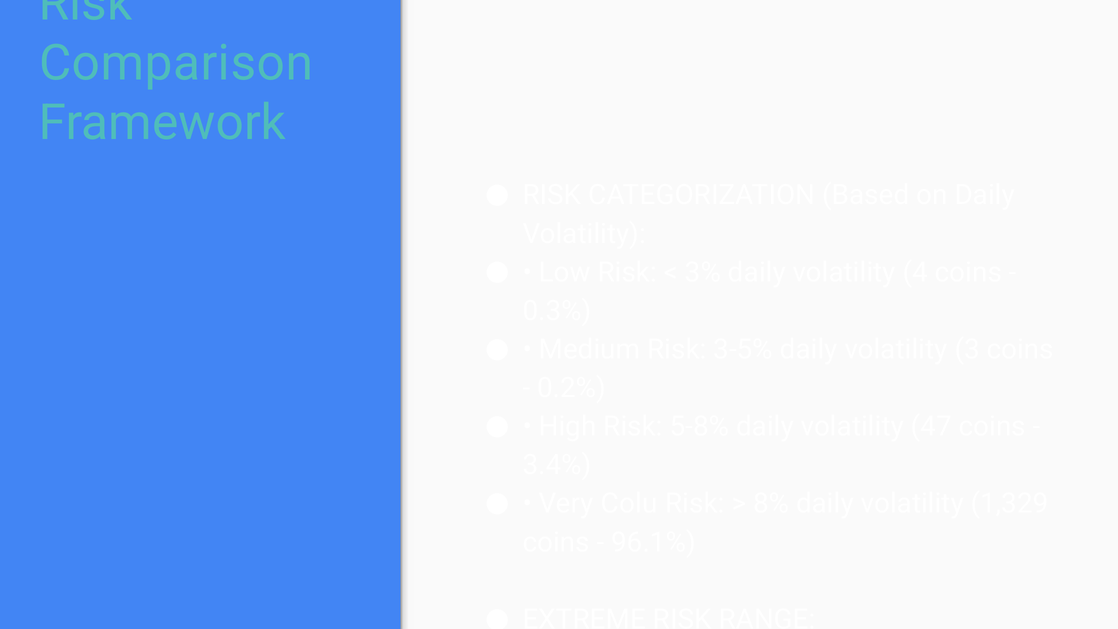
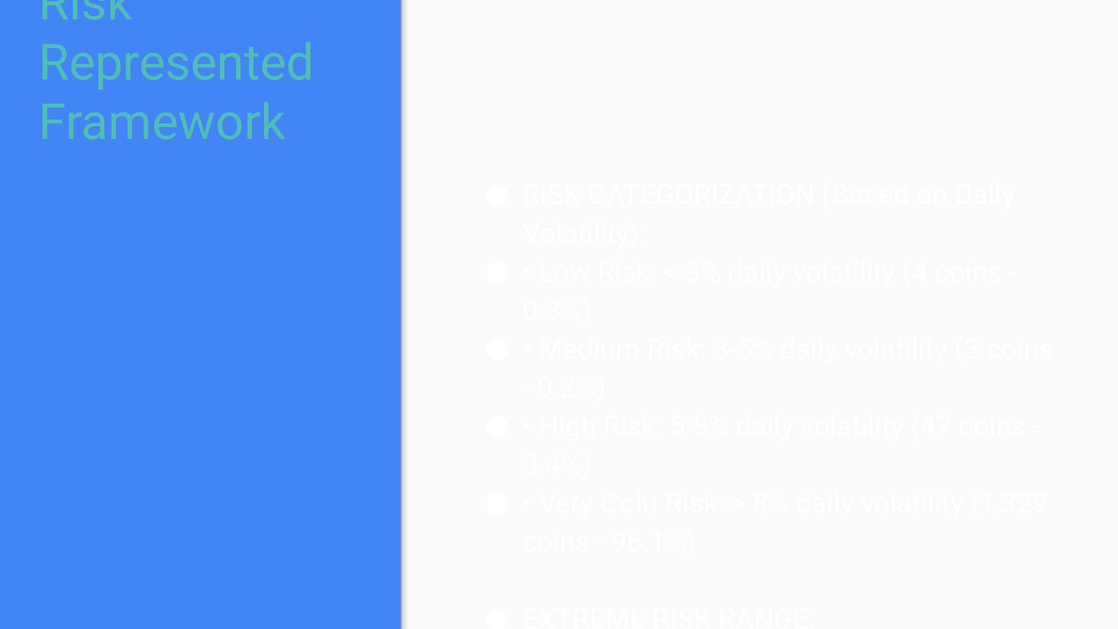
Comparison at (176, 63): Comparison -> Represented
